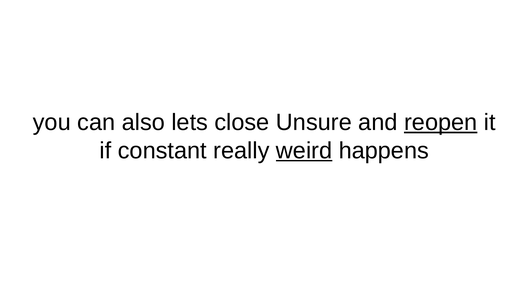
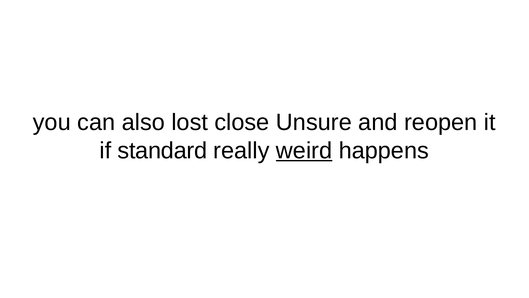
lets: lets -> lost
reopen underline: present -> none
constant: constant -> standard
